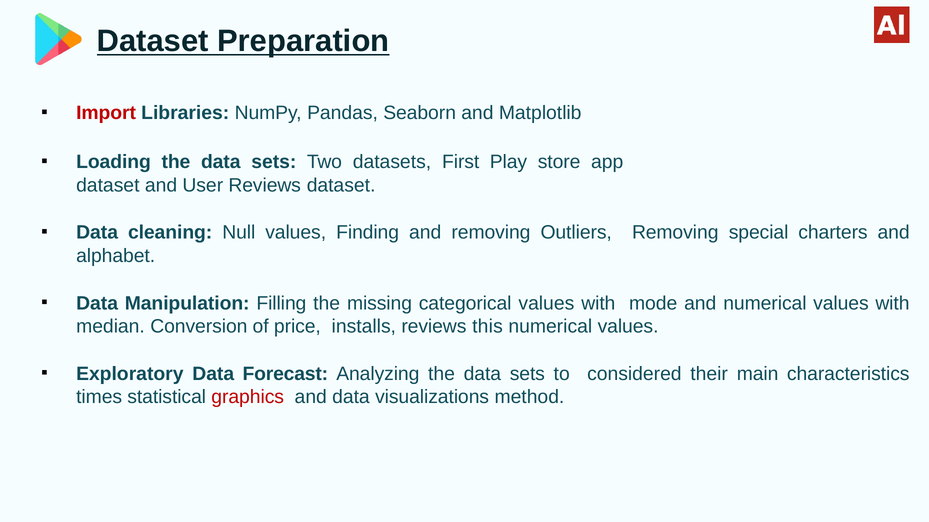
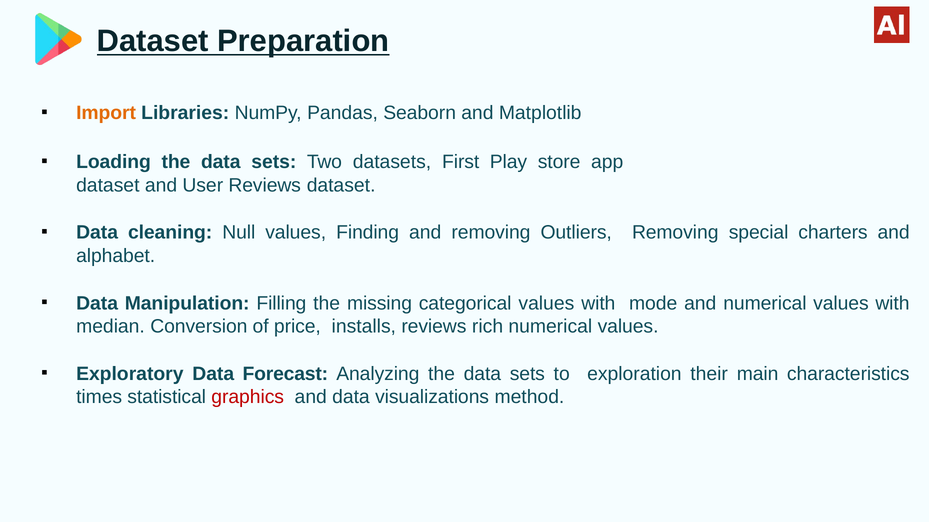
Import colour: red -> orange
this: this -> rich
considered: considered -> exploration
